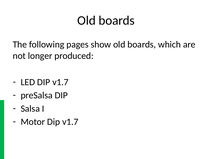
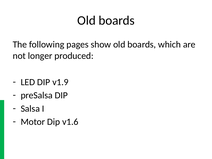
LED DIP v1.7: v1.7 -> v1.9
Motor Dip v1.7: v1.7 -> v1.6
